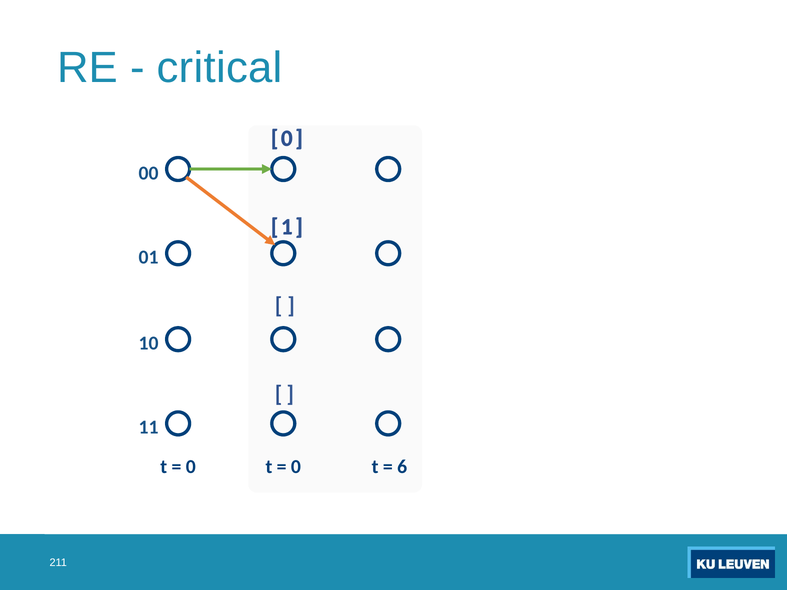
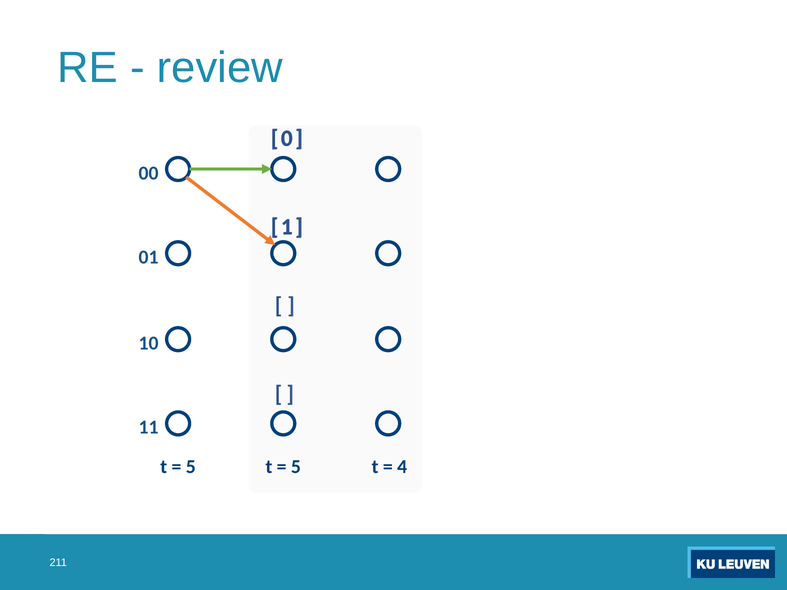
critical: critical -> review
0 at (191, 467): 0 -> 5
0 at (296, 467): 0 -> 5
6: 6 -> 4
